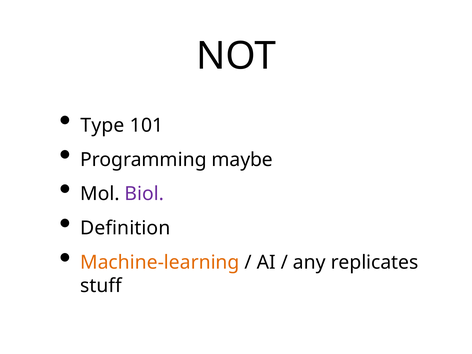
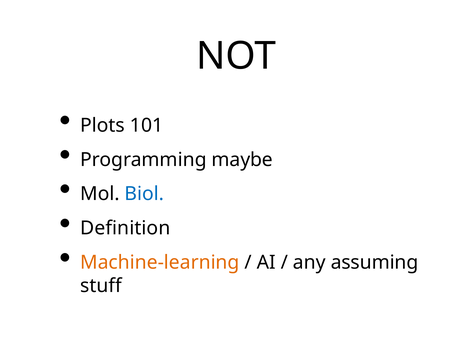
Type: Type -> Plots
Biol colour: purple -> blue
replicates: replicates -> assuming
